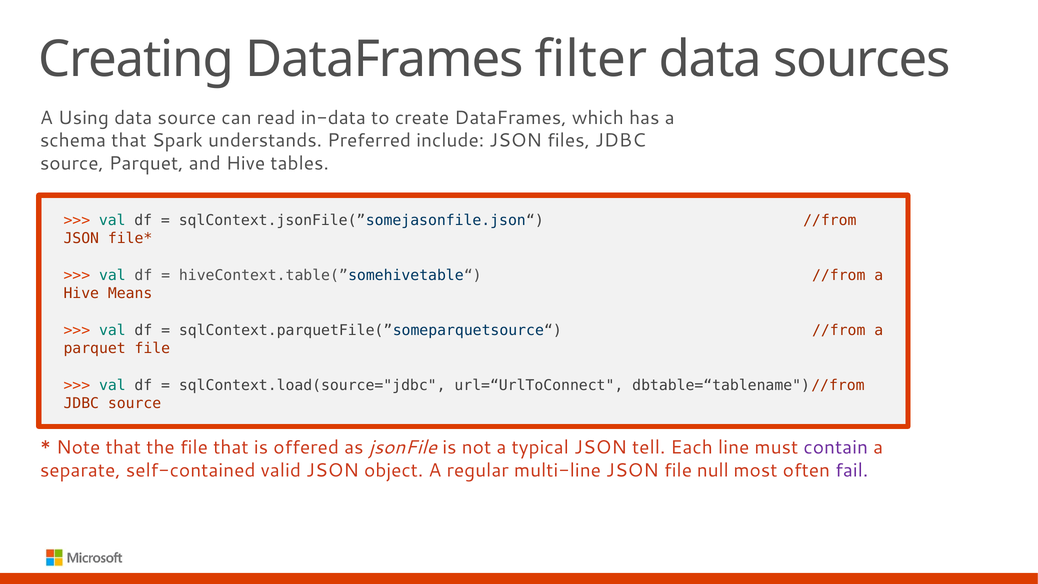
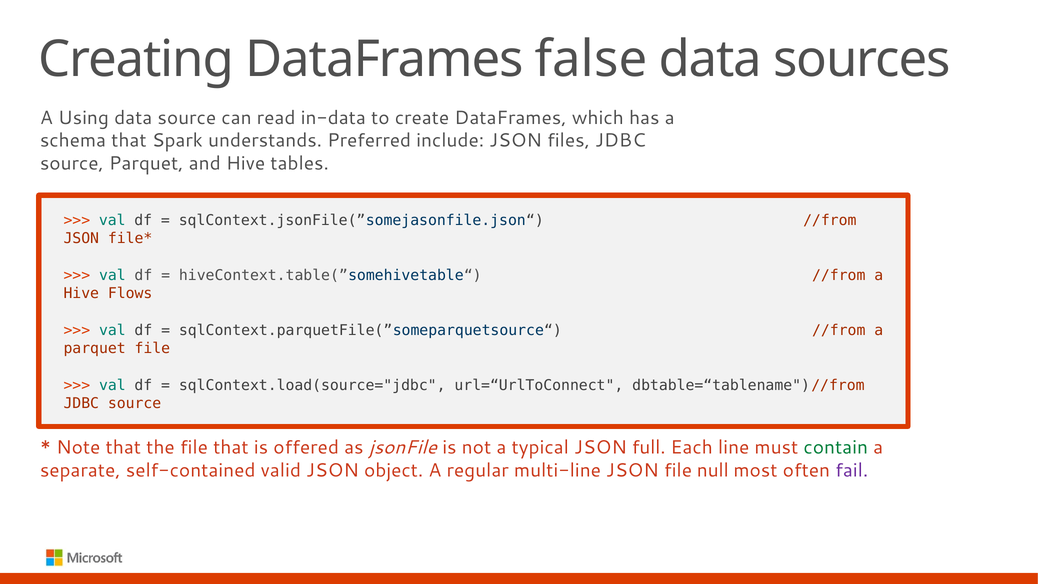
filter: filter -> false
Means: Means -> Flows
tell: tell -> full
contain colour: purple -> green
